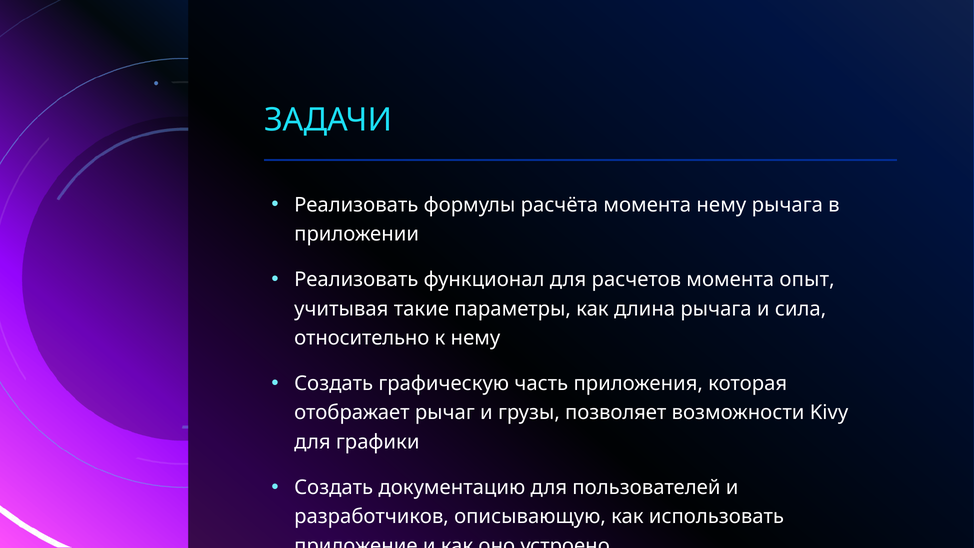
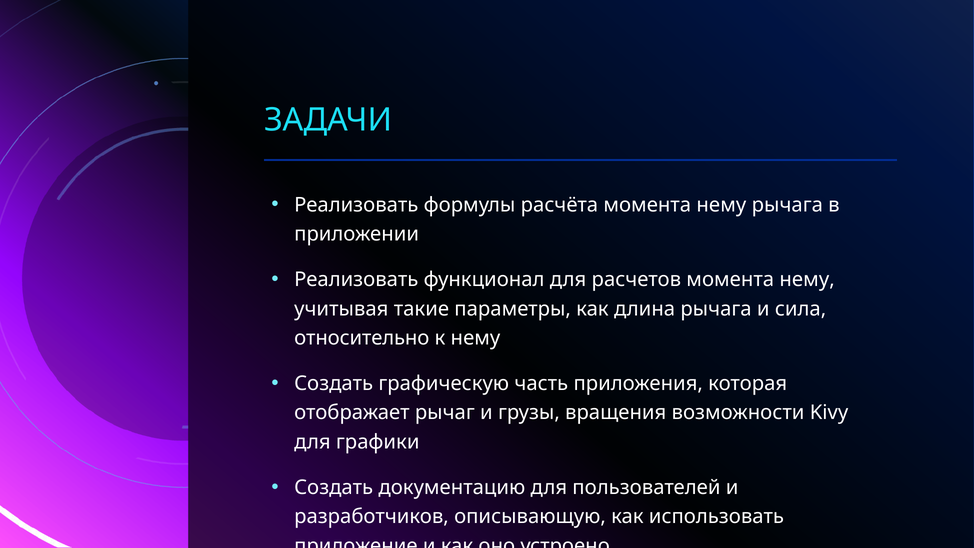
расчетов момента опыт: опыт -> нему
позволяет: позволяет -> вращения
